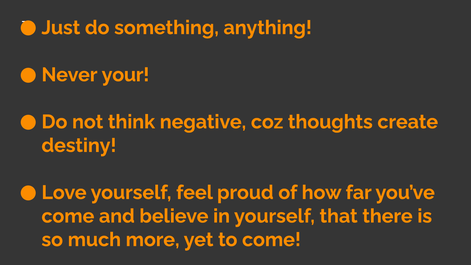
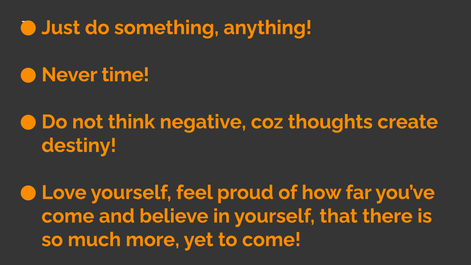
your: your -> time
